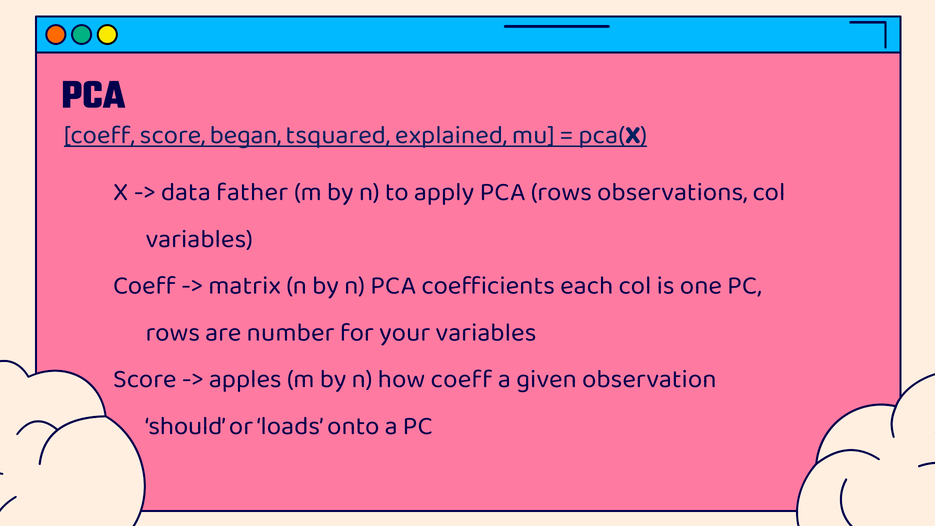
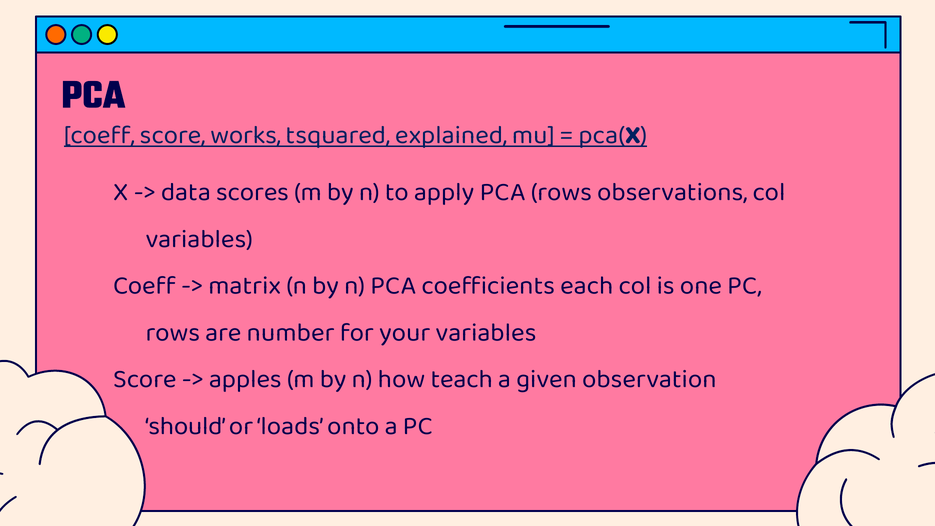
began: began -> works
father: father -> scores
how coeff: coeff -> teach
